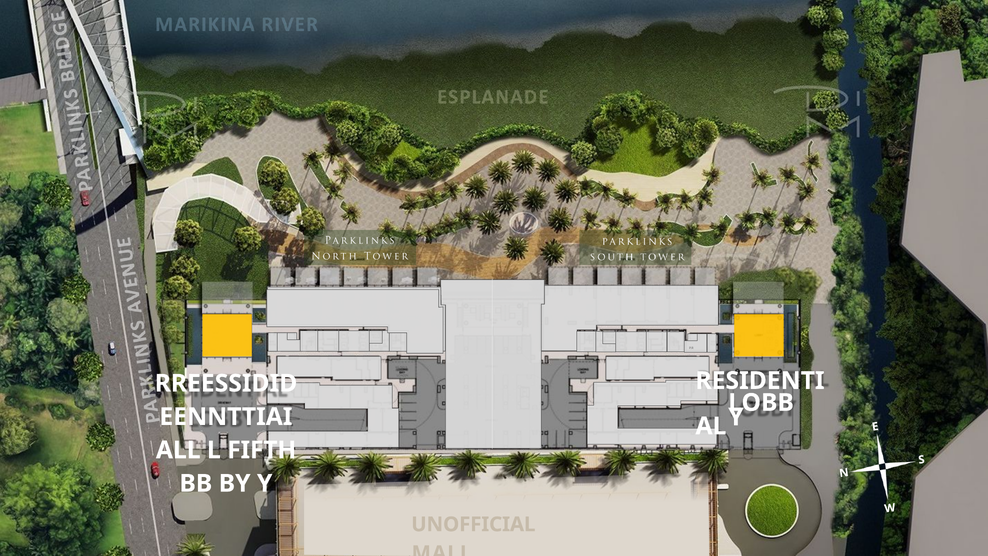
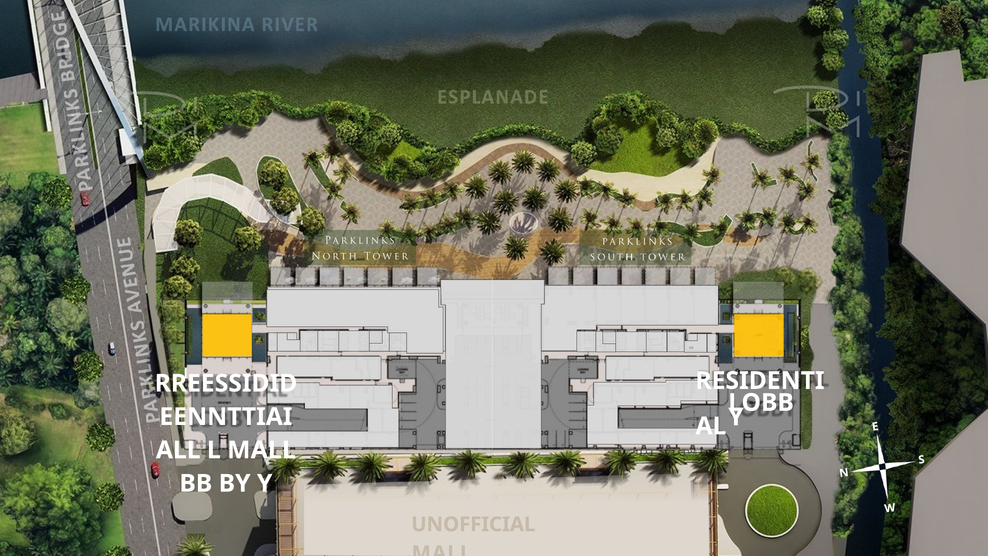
L FIFTH: FIFTH -> MALL
